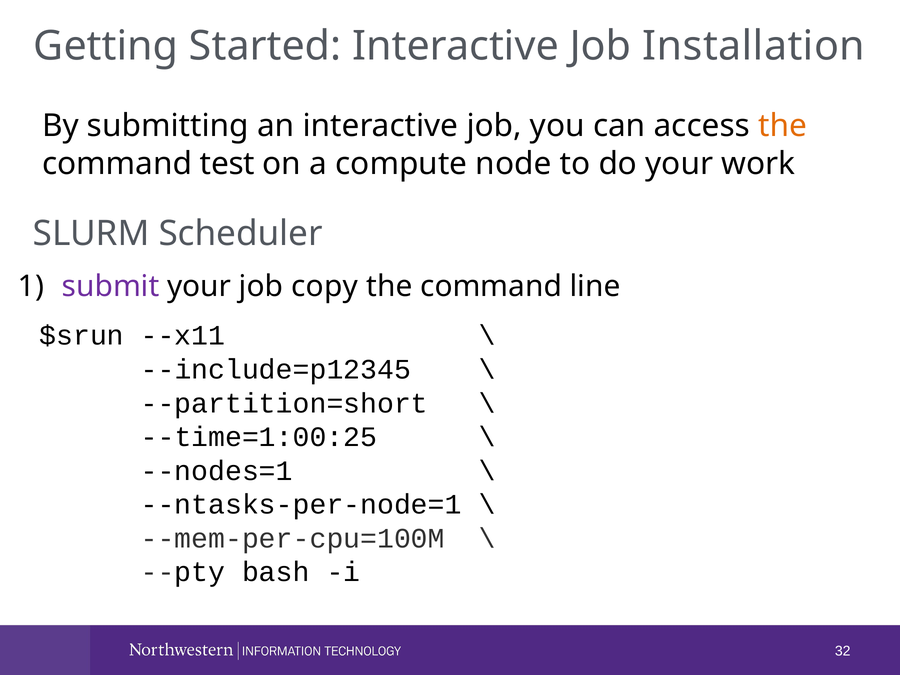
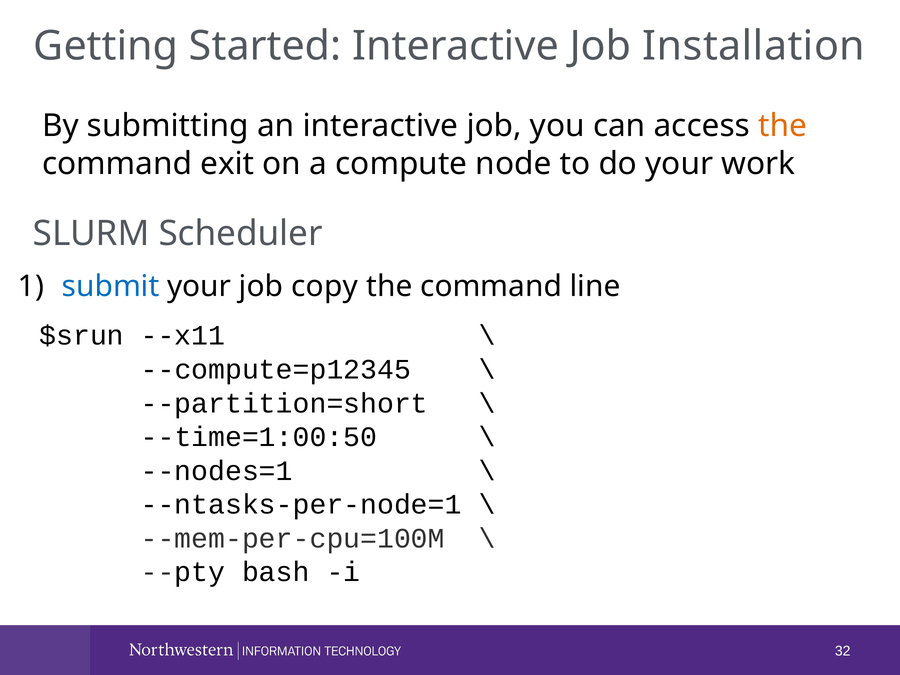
test: test -> exit
submit colour: purple -> blue
--include=p12345: --include=p12345 -> --compute=p12345
--time=1:00:25: --time=1:00:25 -> --time=1:00:50
